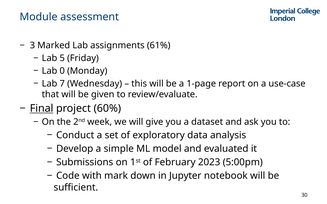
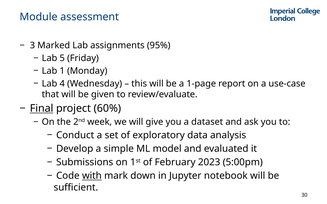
61%: 61% -> 95%
0: 0 -> 1
7: 7 -> 4
with underline: none -> present
